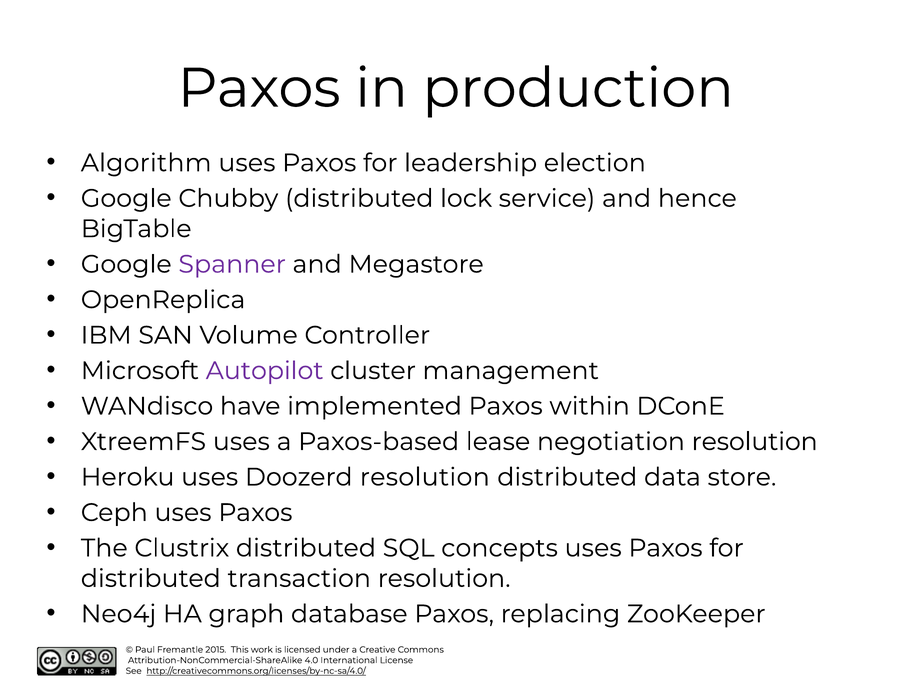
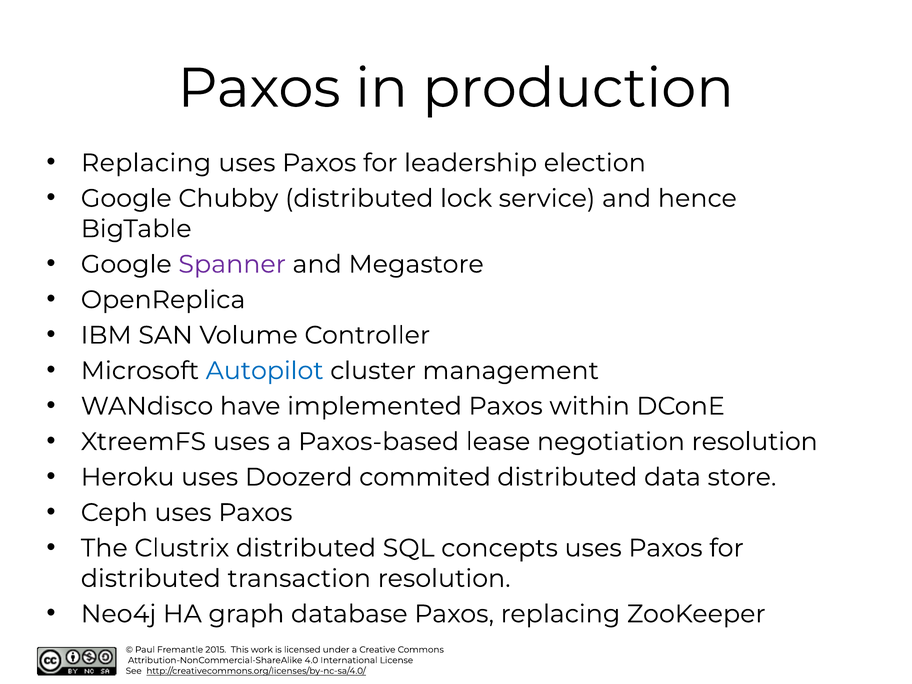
Algorithm at (146, 163): Algorithm -> Replacing
Autopilot colour: purple -> blue
Doozerd resolution: resolution -> commited
